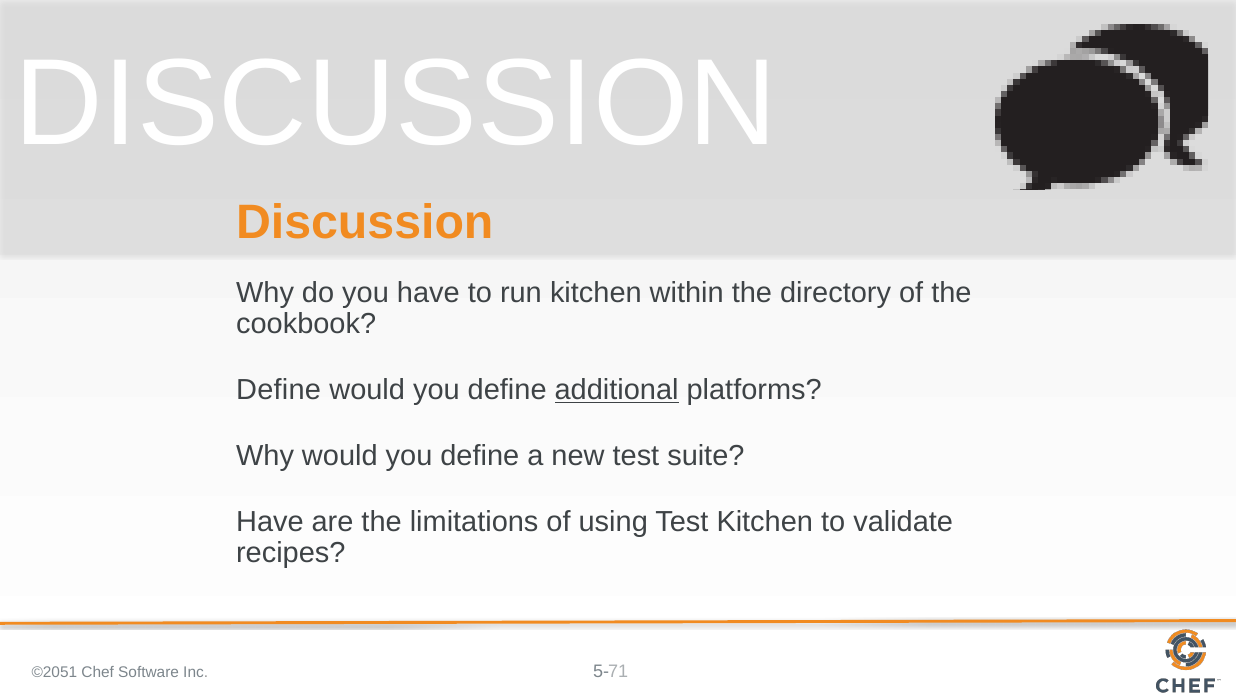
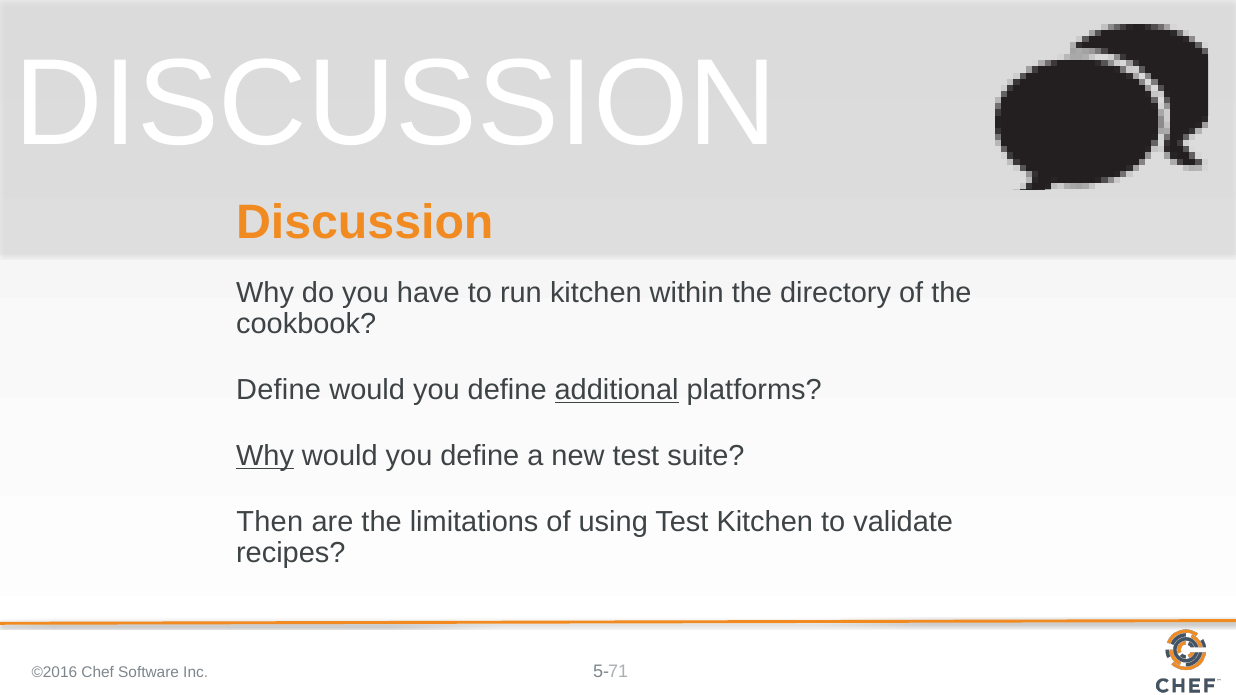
Why at (265, 456) underline: none -> present
Have at (270, 522): Have -> Then
©2051: ©2051 -> ©2016
